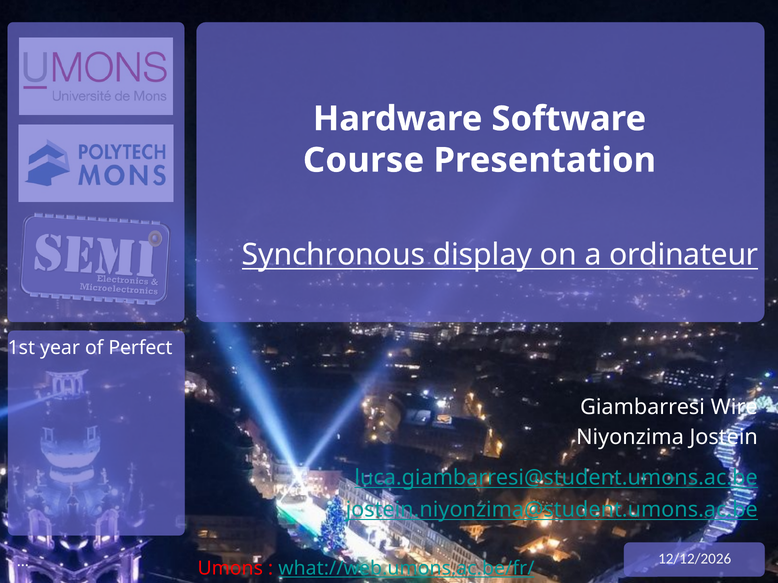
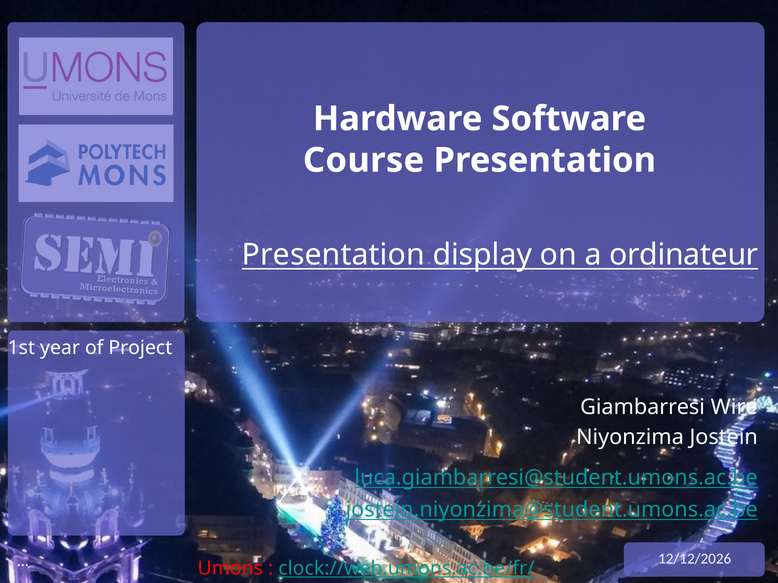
Synchronous at (333, 255): Synchronous -> Presentation
Perfect: Perfect -> Project
what://web.umons.ac.be/fr/: what://web.umons.ac.be/fr/ -> clock://web.umons.ac.be/fr/
